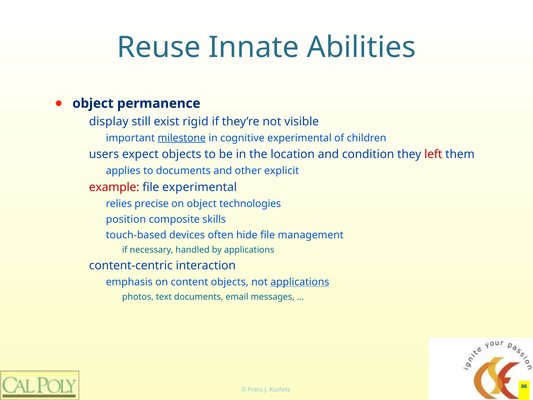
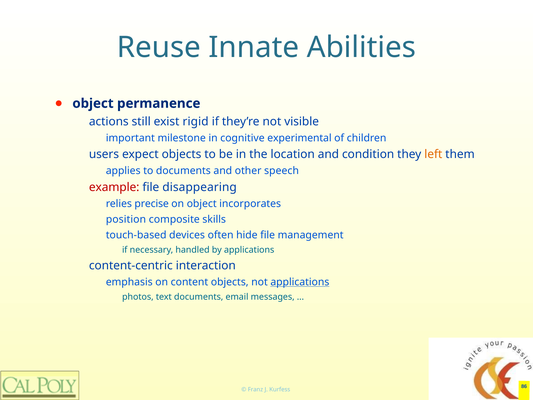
display: display -> actions
milestone underline: present -> none
left colour: red -> orange
explicit: explicit -> speech
file experimental: experimental -> disappearing
technologies: technologies -> incorporates
